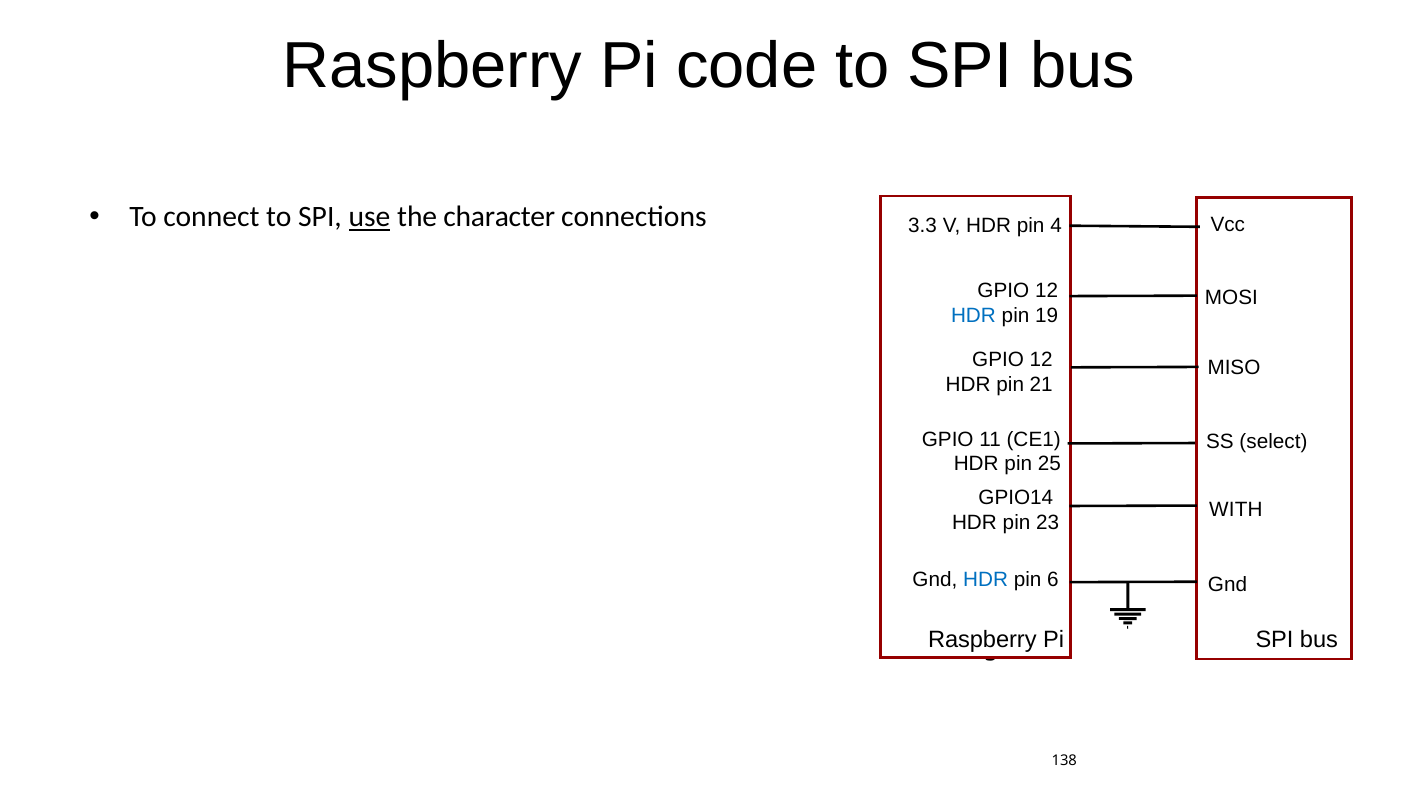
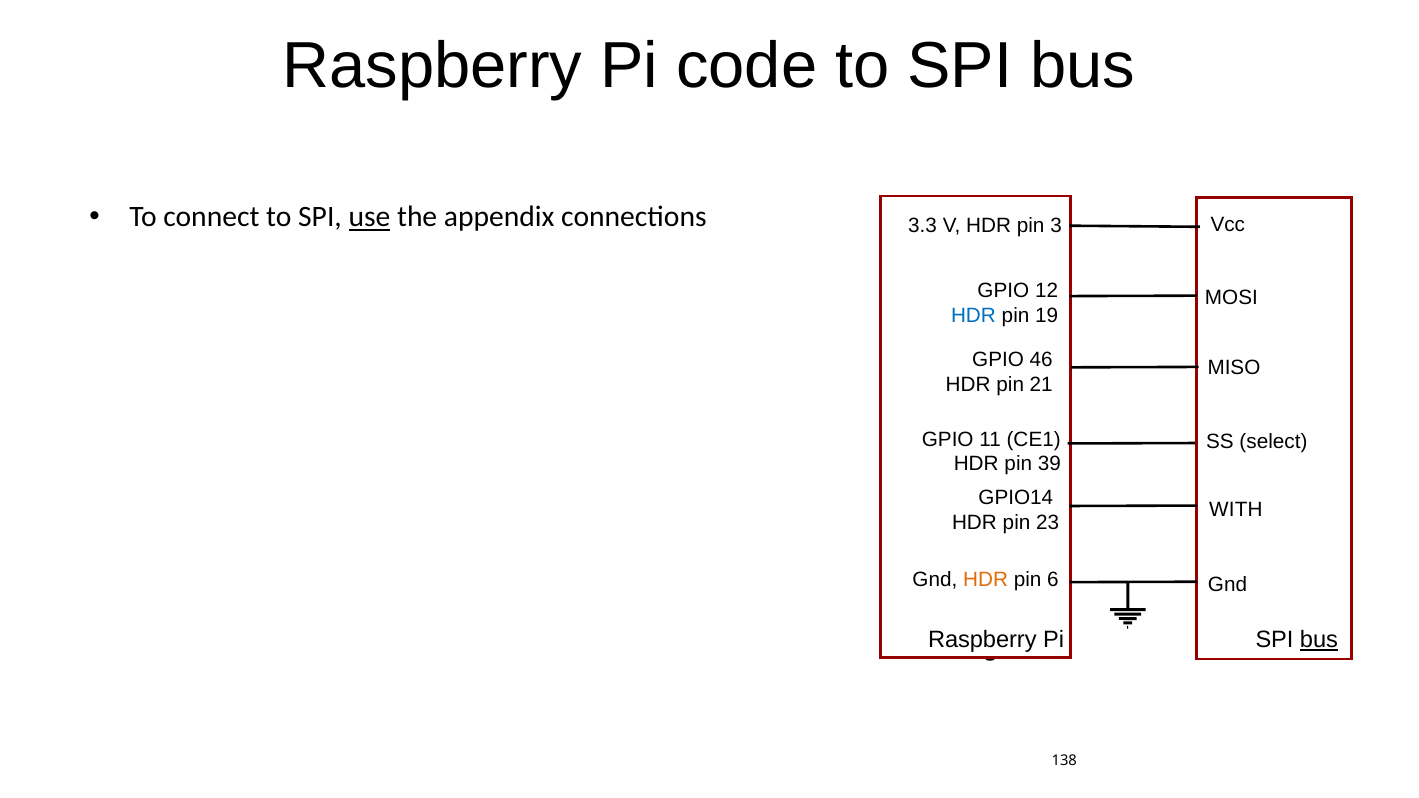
character: character -> appendix
4: 4 -> 3
12 at (1041, 360): 12 -> 46
25: 25 -> 39
HDR at (986, 580) colour: blue -> orange
bus at (1319, 640) underline: none -> present
